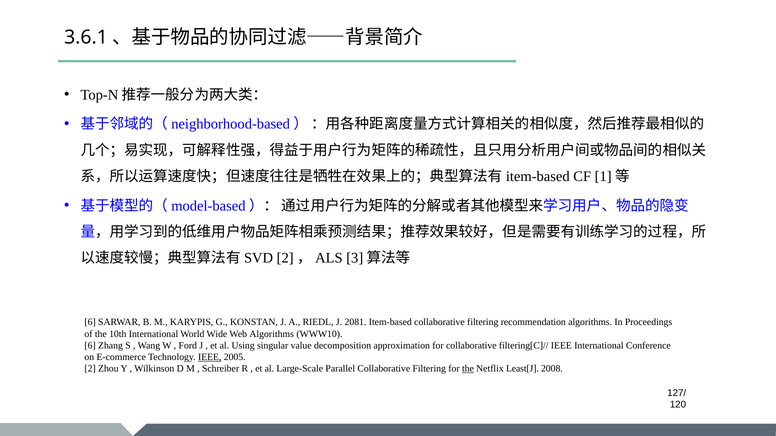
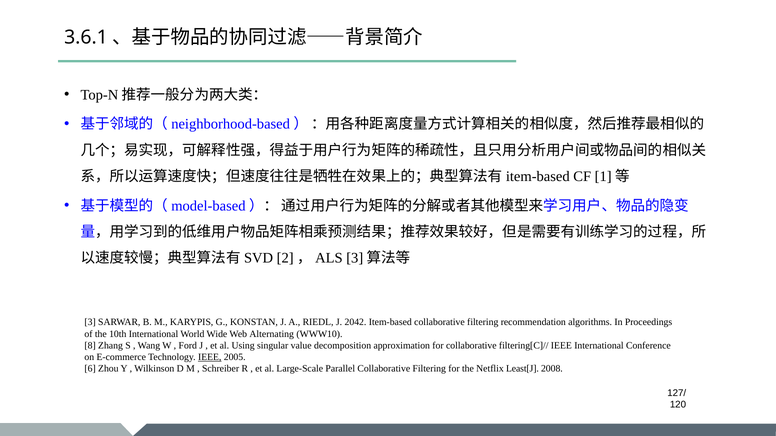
6 at (90, 323): 6 -> 3
2081: 2081 -> 2042
Web Algorithms: Algorithms -> Alternating
6 at (90, 346): 6 -> 8
2: 2 -> 6
the at (468, 369) underline: present -> none
